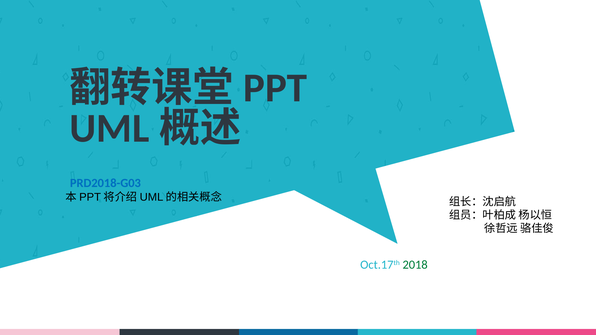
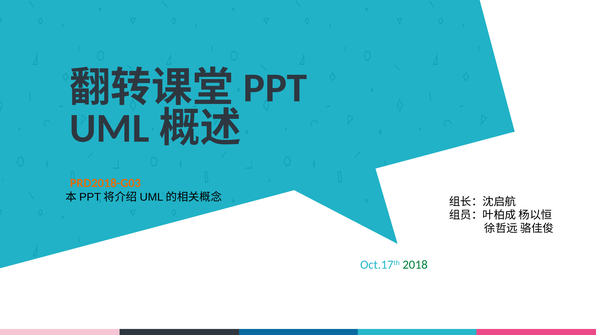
PRD2018-G03 colour: blue -> orange
